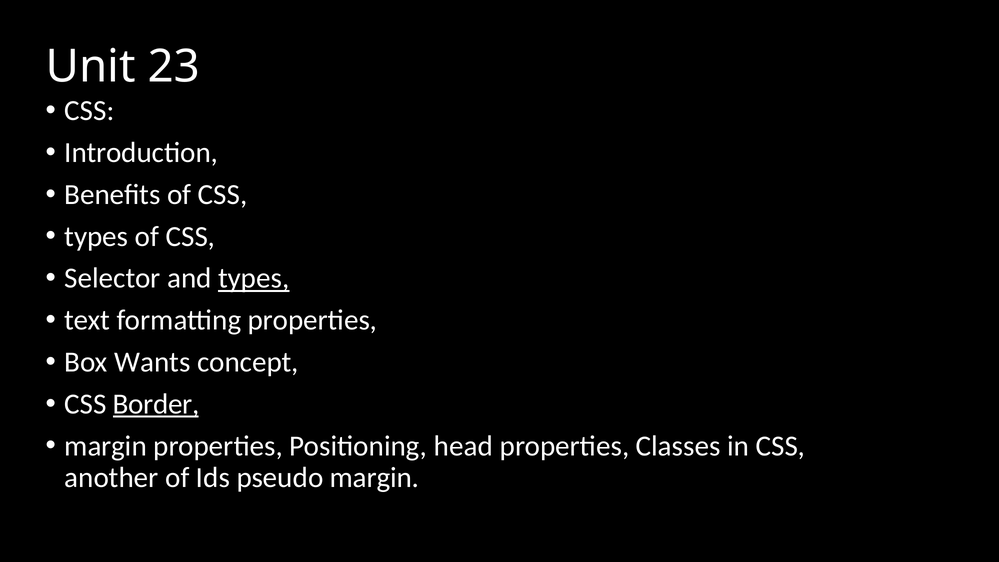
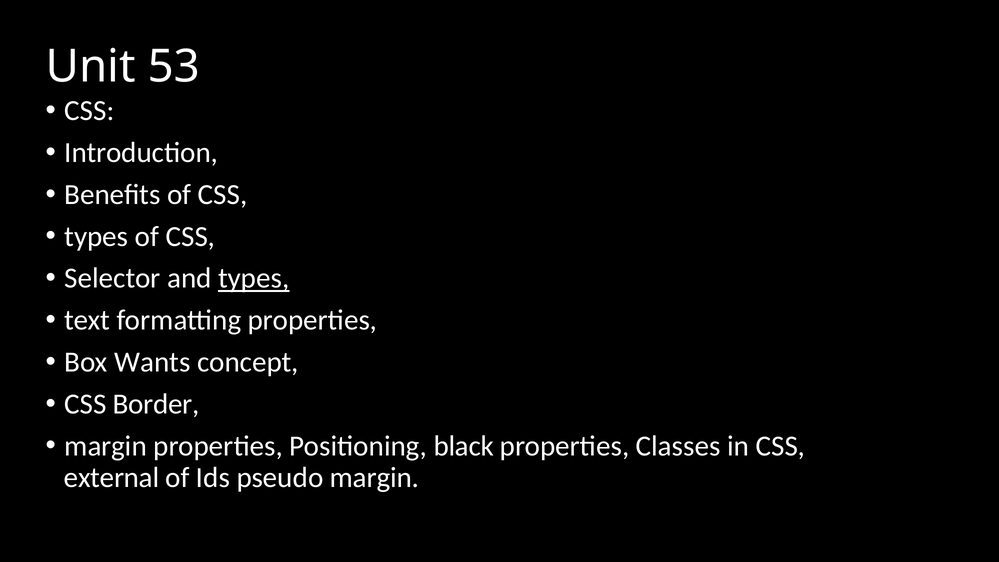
23: 23 -> 53
Border underline: present -> none
head: head -> black
another: another -> external
